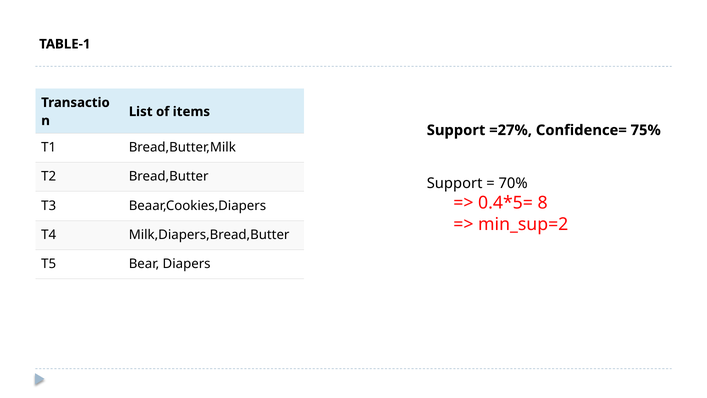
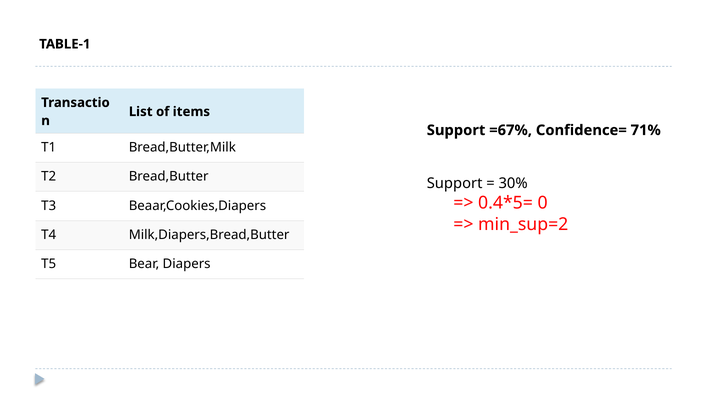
=27%: =27% -> =67%
75%: 75% -> 71%
70%: 70% -> 30%
8: 8 -> 0
